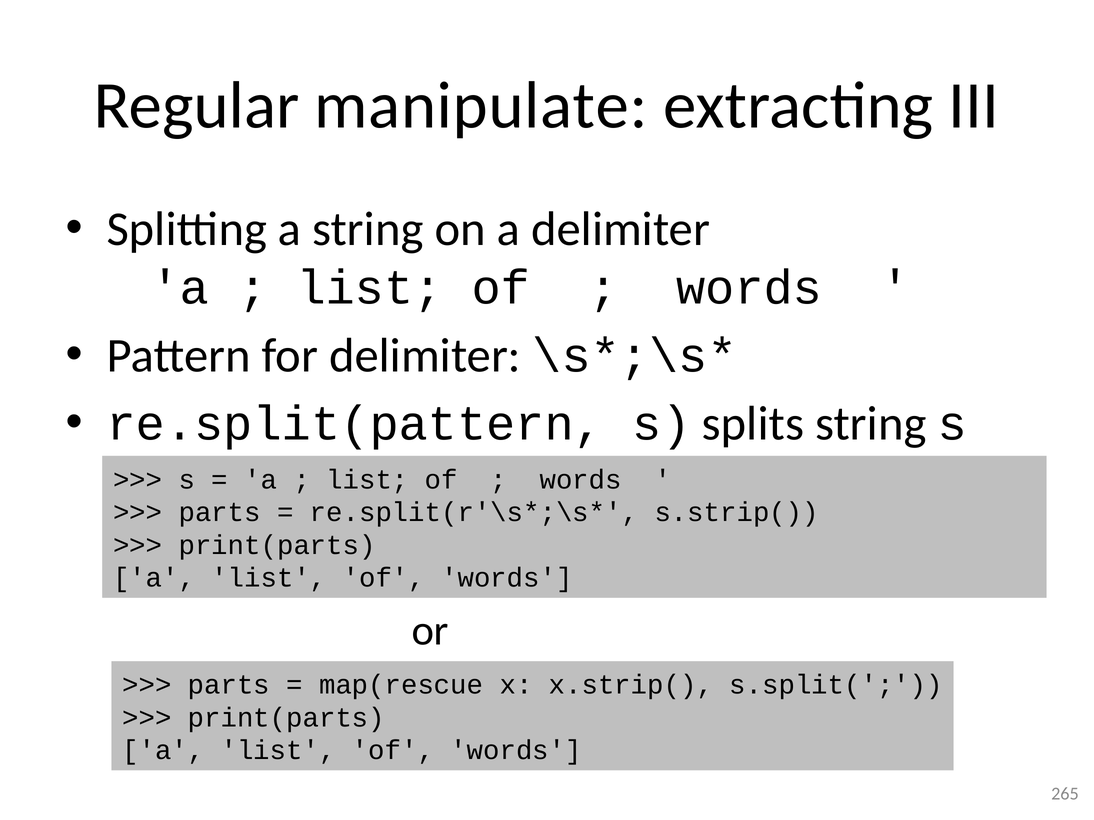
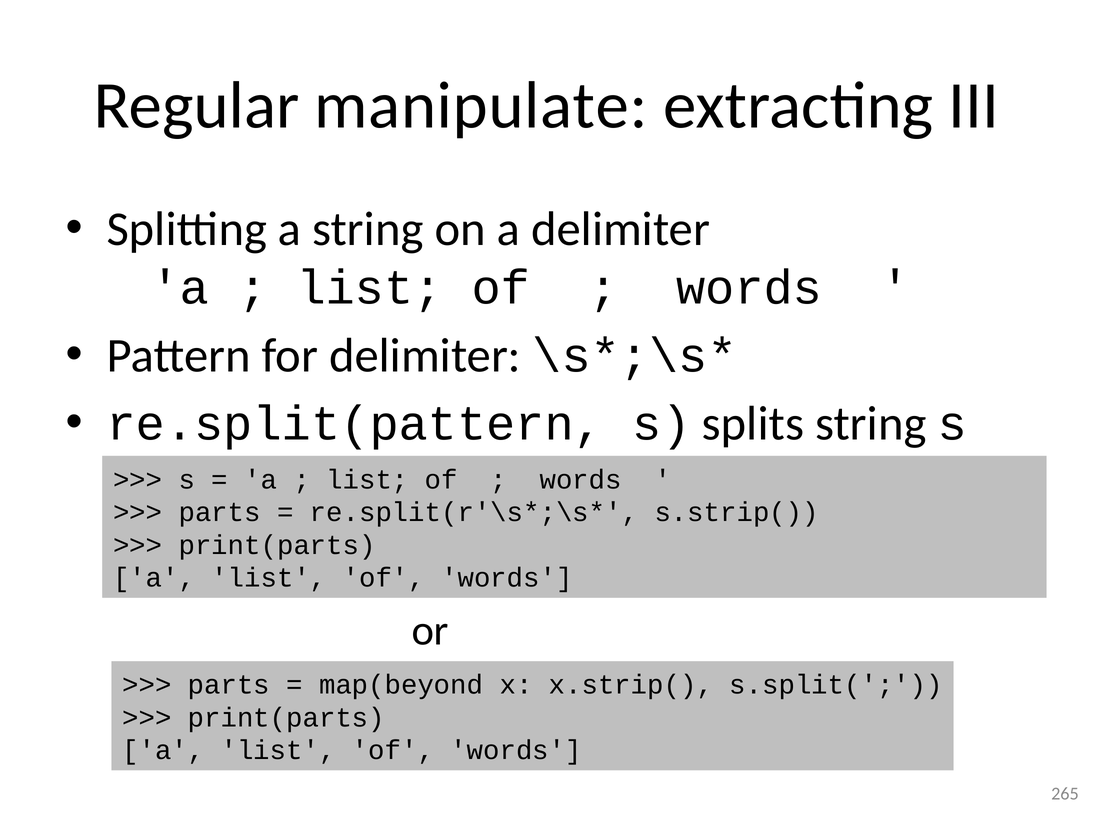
map(rescue: map(rescue -> map(beyond
